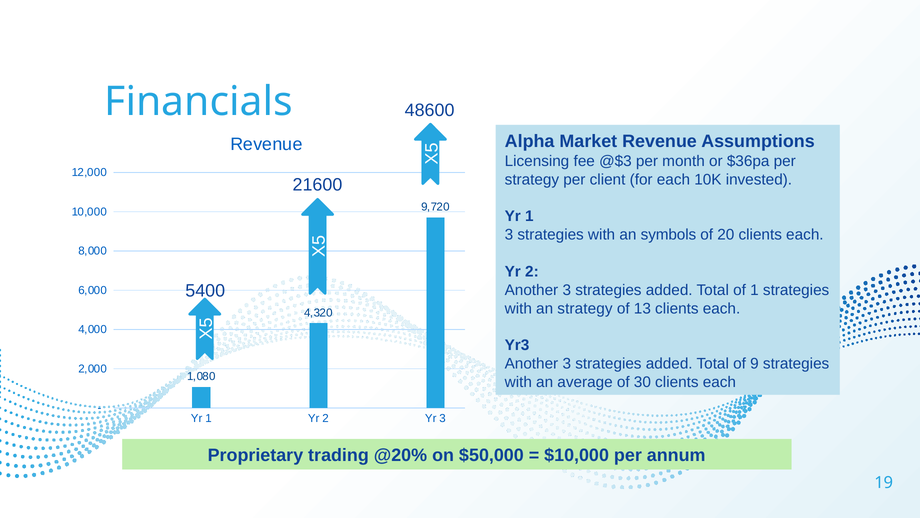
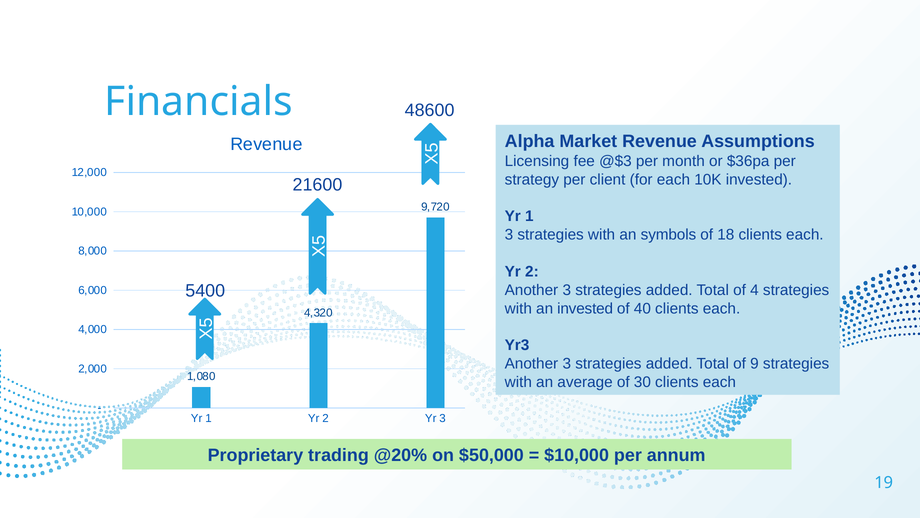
20: 20 -> 18
of 1: 1 -> 4
an strategy: strategy -> invested
13: 13 -> 40
